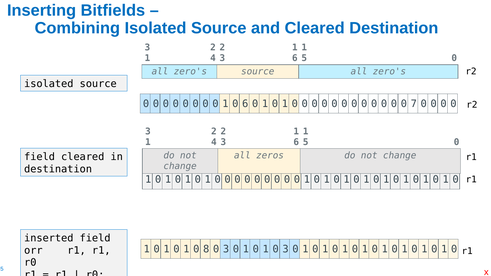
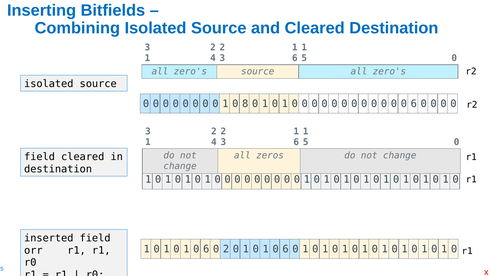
0 6: 6 -> 8
0 0 7: 7 -> 6
8 at (206, 249): 8 -> 6
3 at (226, 249): 3 -> 2
3 at (286, 249): 3 -> 6
